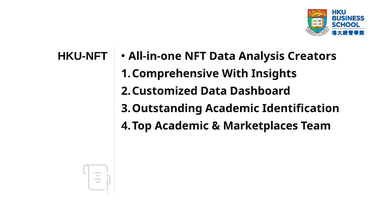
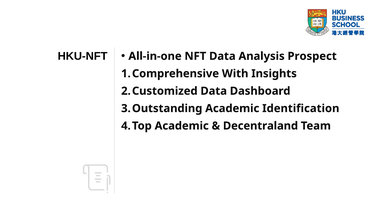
Creators: Creators -> Prospect
Marketplaces: Marketplaces -> Decentraland
